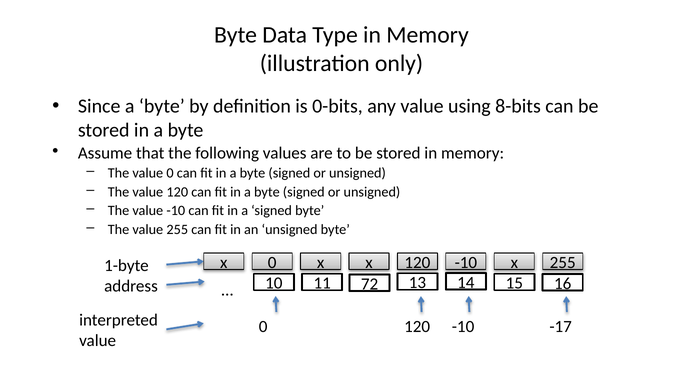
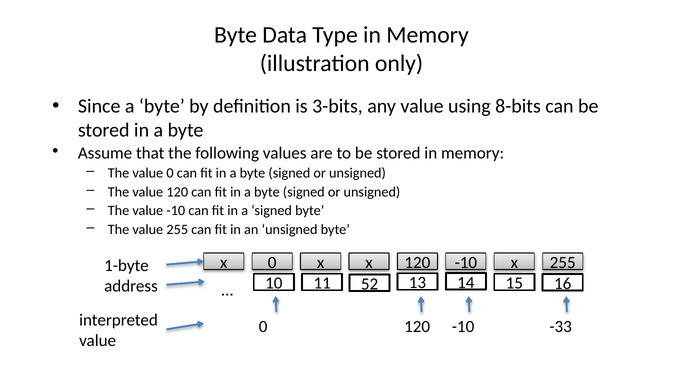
0-bits: 0-bits -> 3-bits
72: 72 -> 52
-17: -17 -> -33
